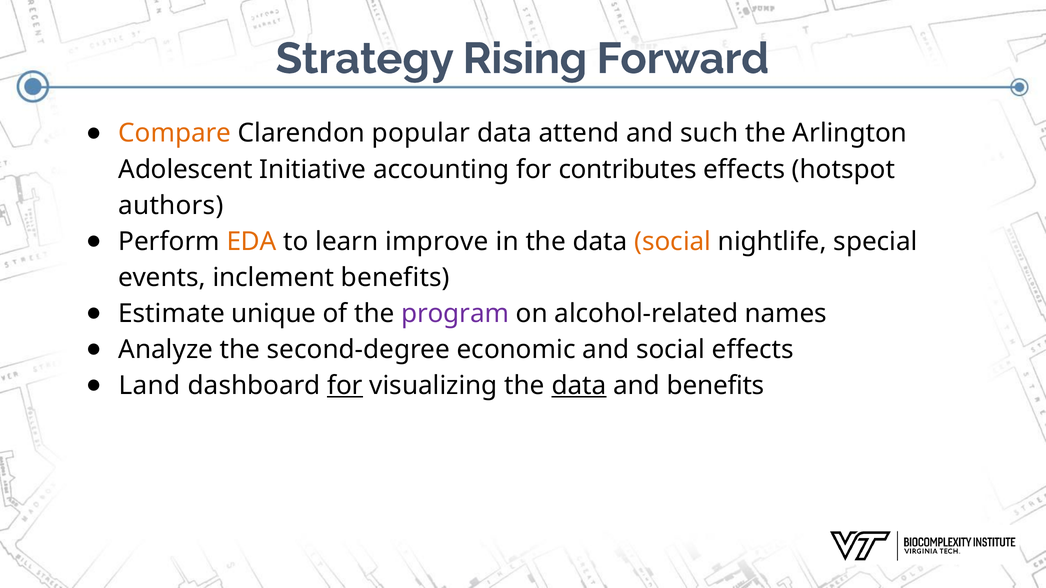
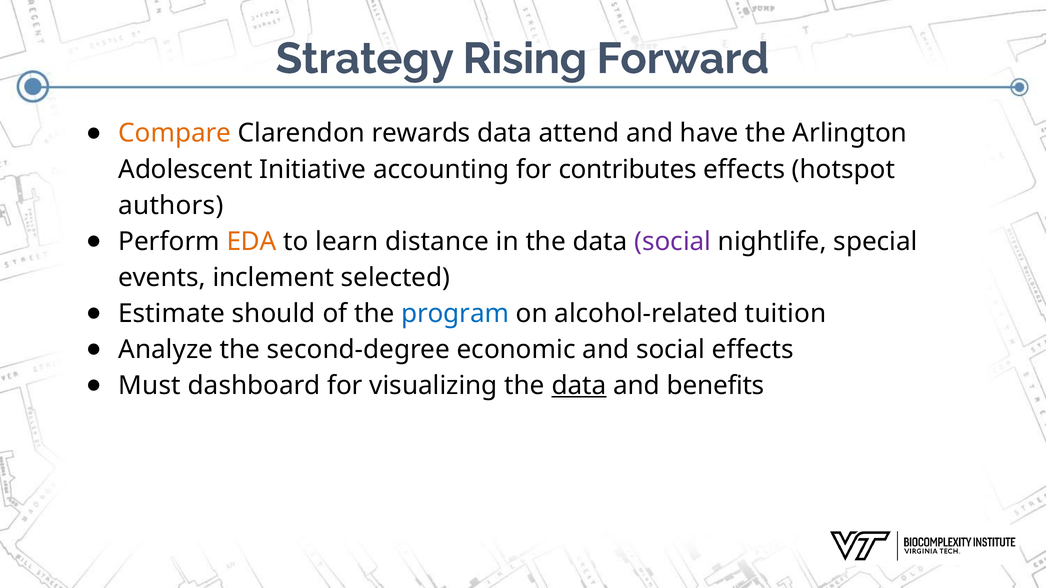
popular: popular -> rewards
such: such -> have
improve: improve -> distance
social at (673, 242) colour: orange -> purple
inclement benefits: benefits -> selected
unique: unique -> should
program colour: purple -> blue
names: names -> tuition
Land: Land -> Must
for at (345, 386) underline: present -> none
